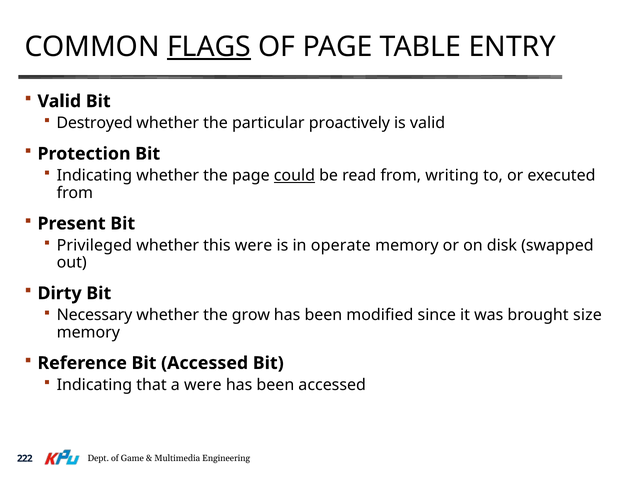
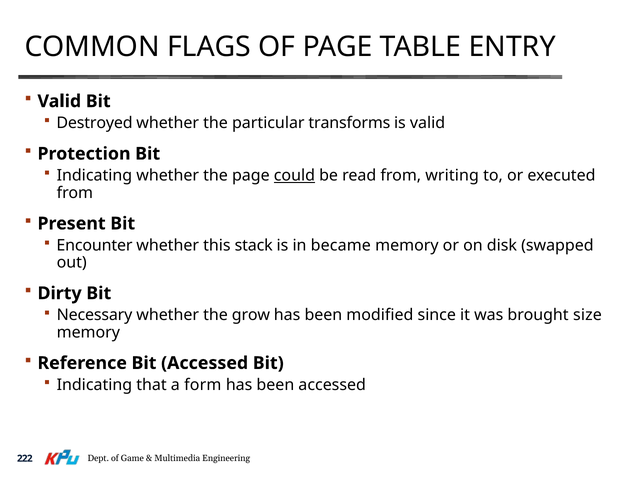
FLAGS underline: present -> none
proactively: proactively -> transforms
Privileged: Privileged -> Encounter
this were: were -> stack
operate: operate -> became
a were: were -> form
